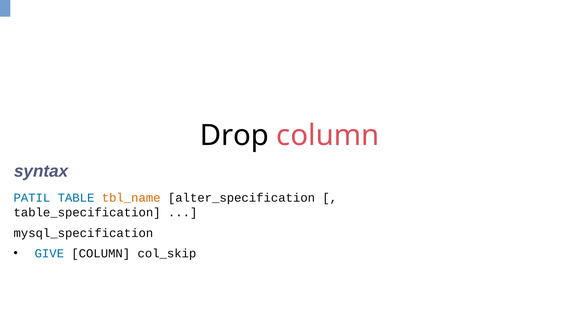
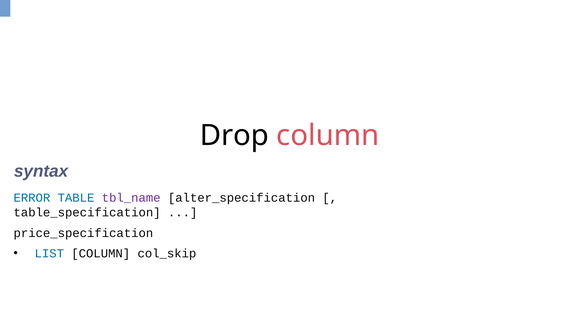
PATIL: PATIL -> ERROR
tbl_name colour: orange -> purple
mysql_specification: mysql_specification -> price_specification
GIVE: GIVE -> LIST
